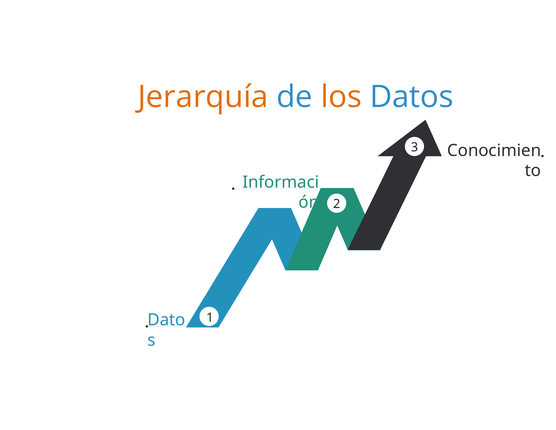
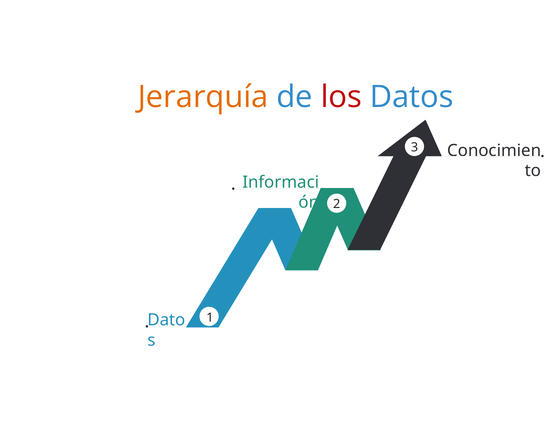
los colour: orange -> red
